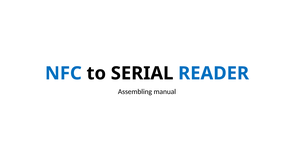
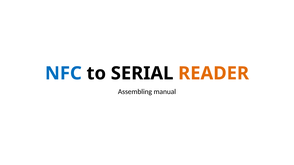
READER colour: blue -> orange
